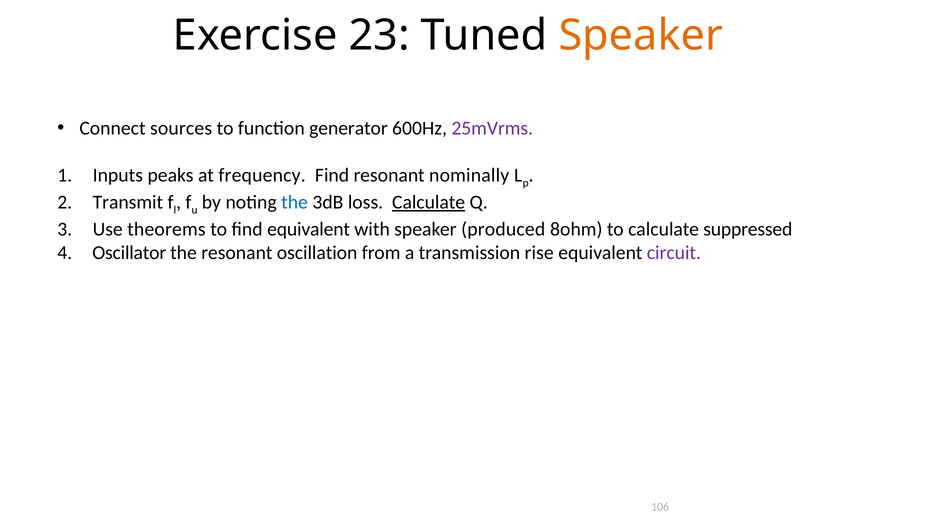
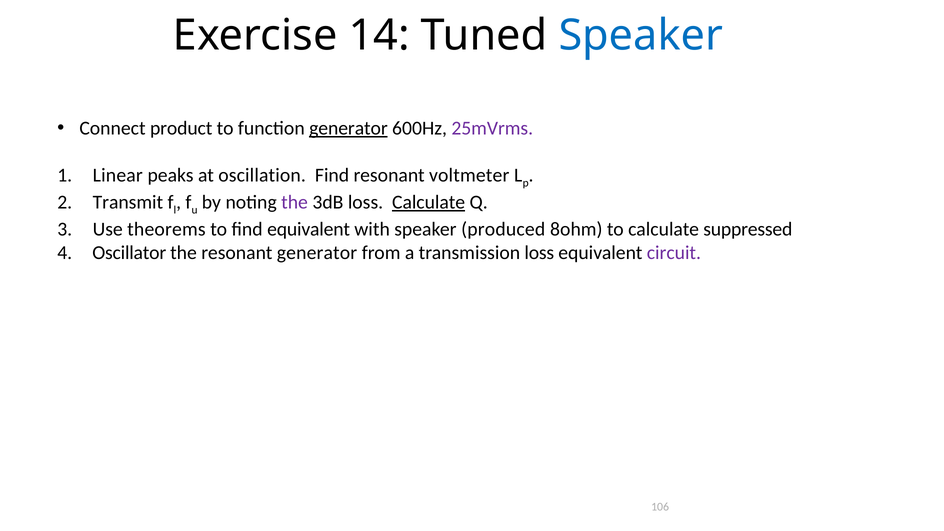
23: 23 -> 14
Speaker at (641, 35) colour: orange -> blue
sources: sources -> product
generator at (348, 128) underline: none -> present
Inputs: Inputs -> Linear
frequency: frequency -> oscillation
nominally: nominally -> voltmeter
the at (295, 202) colour: blue -> purple
resonant oscillation: oscillation -> generator
transmission rise: rise -> loss
